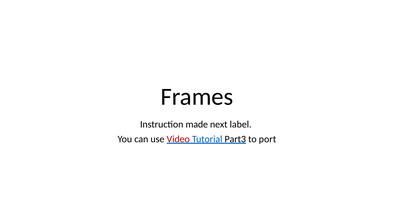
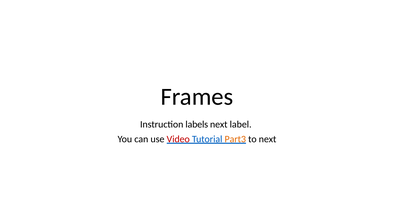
made: made -> labels
Part3 colour: black -> orange
to port: port -> next
